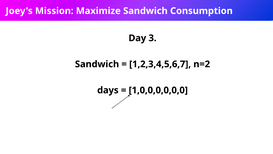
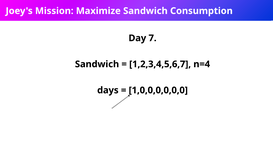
3: 3 -> 7
n=2: n=2 -> n=4
